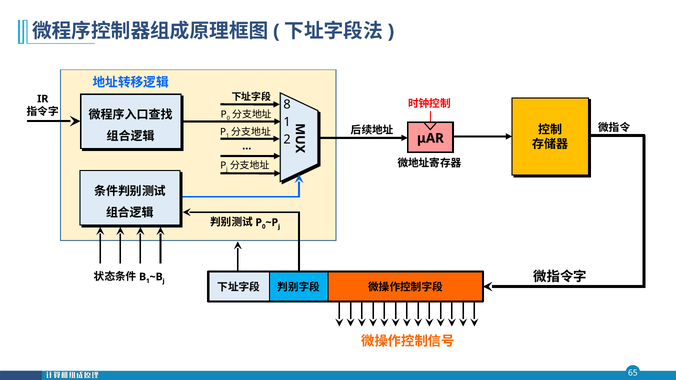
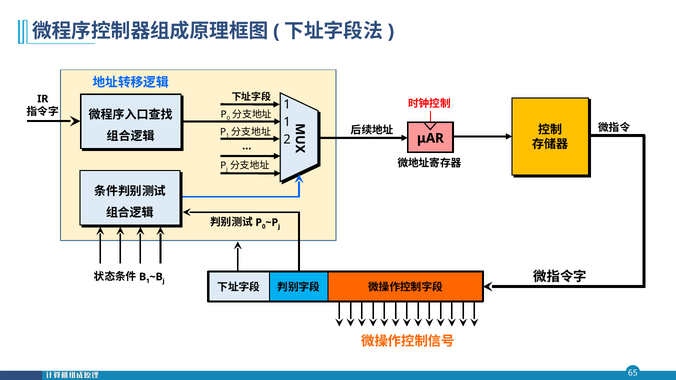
8 at (287, 105): 8 -> 1
